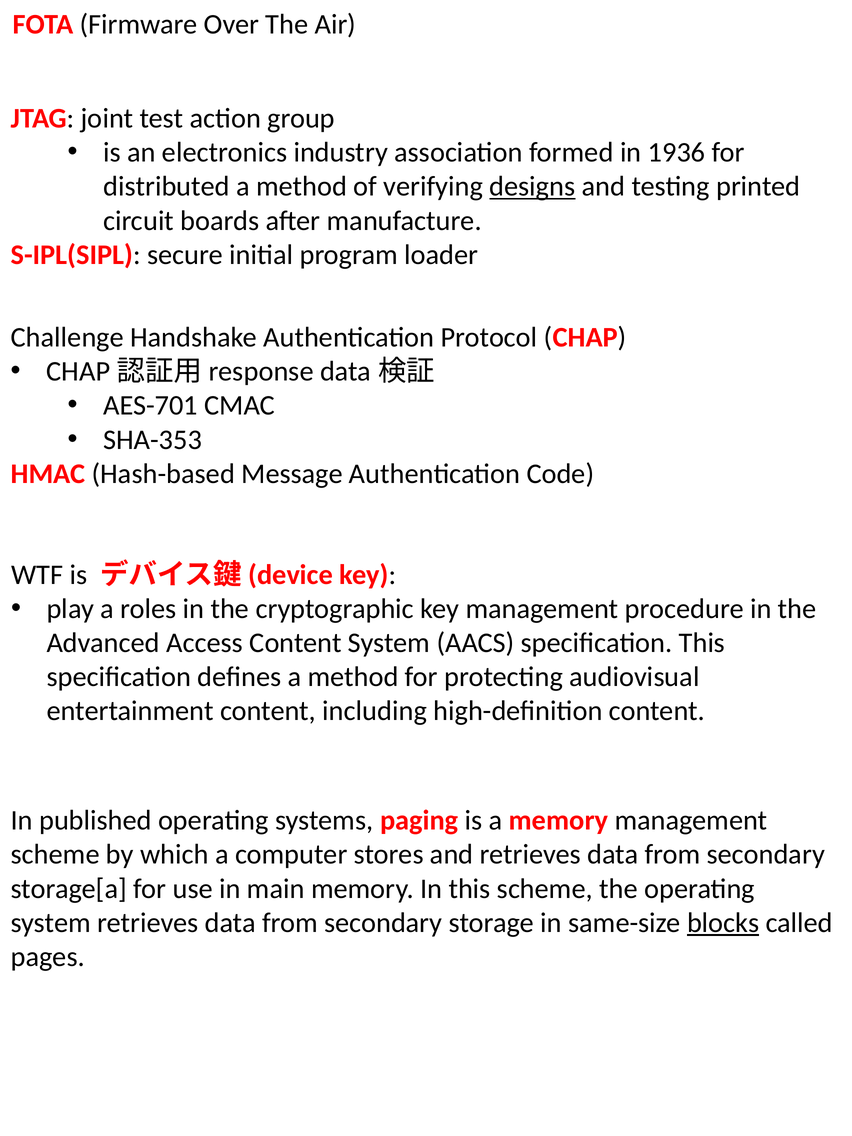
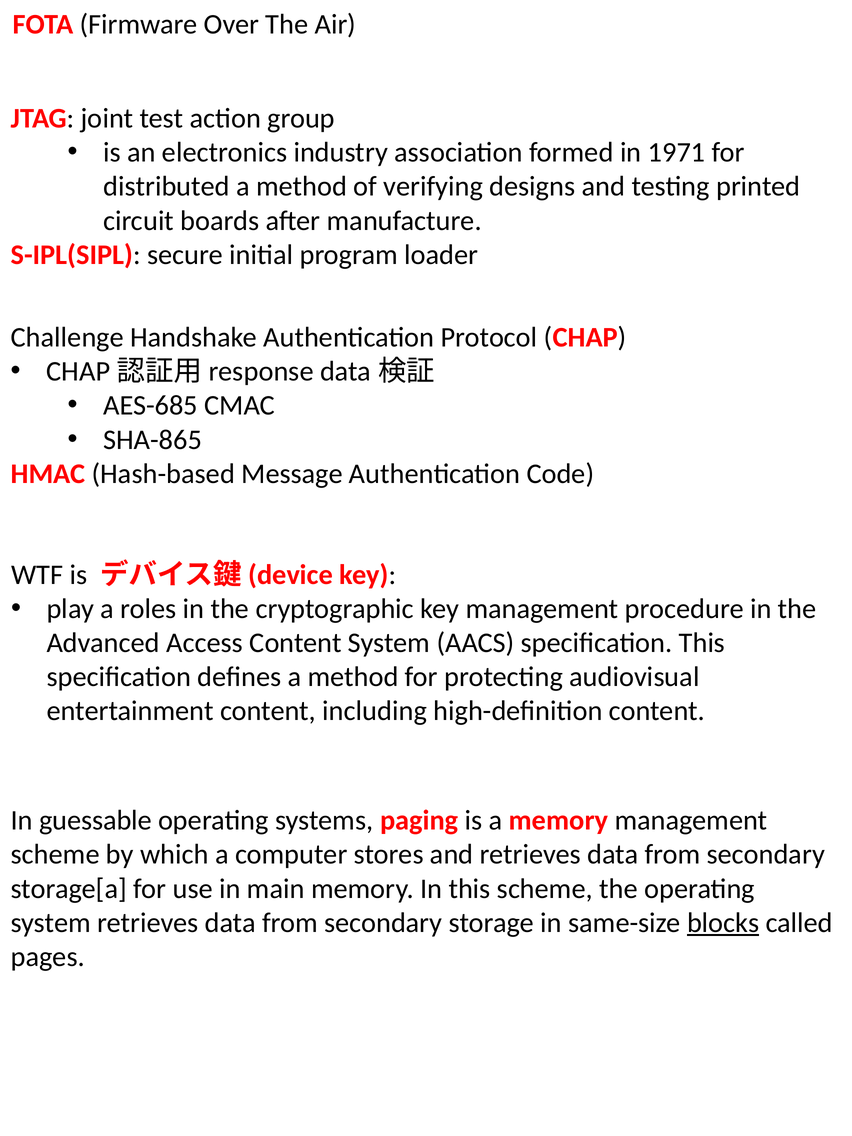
1936: 1936 -> 1971
designs underline: present -> none
AES-701: AES-701 -> AES-685
SHA-353: SHA-353 -> SHA-865
published: published -> guessable
